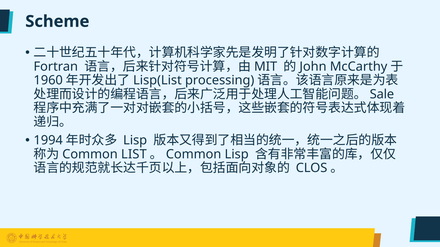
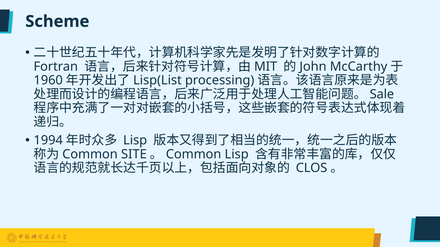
LIST: LIST -> SITE
